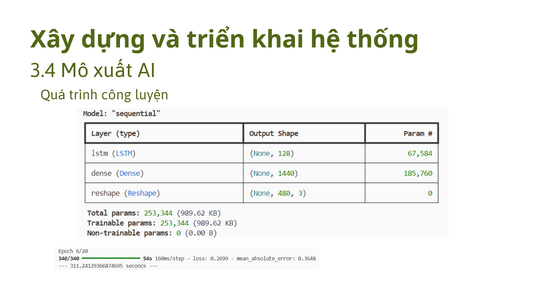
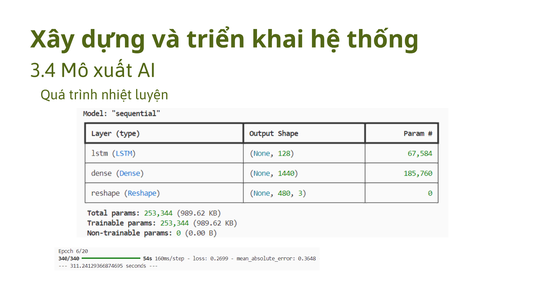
công: công -> nhiệt
